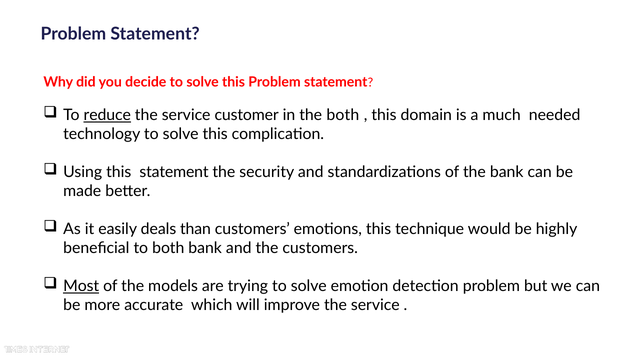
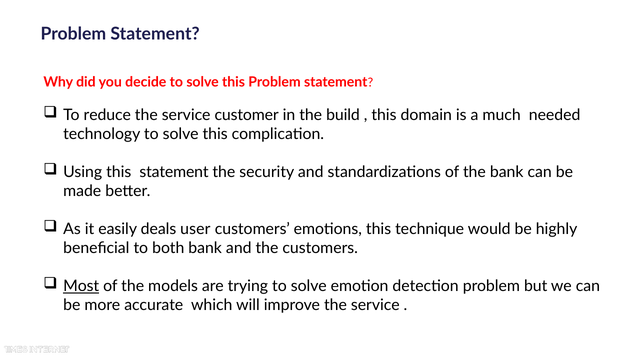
reduce underline: present -> none
the both: both -> build
than: than -> user
